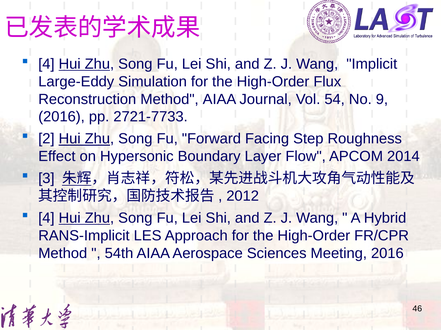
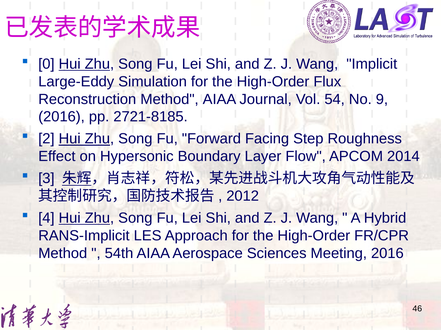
4 at (46, 64): 4 -> 0
2721-7733: 2721-7733 -> 2721-8185
